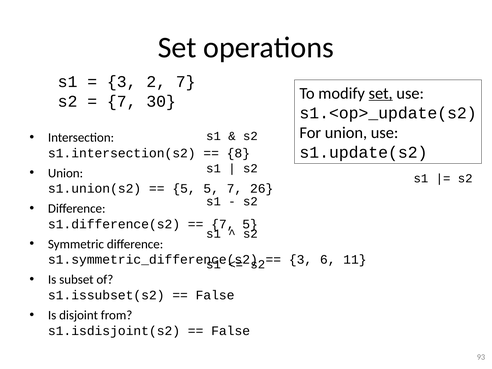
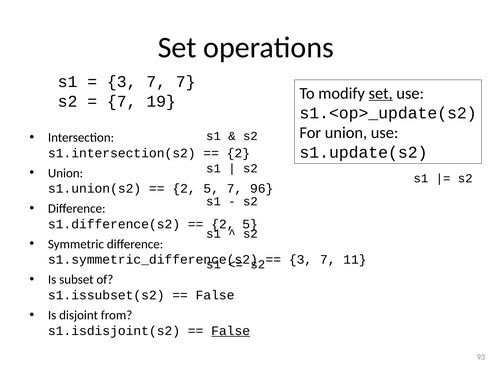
2 at (156, 82): 2 -> 7
30: 30 -> 19
8 at (238, 153): 8 -> 2
5 at (184, 189): 5 -> 2
26: 26 -> 96
7 at (223, 224): 7 -> 2
6 at (328, 260): 6 -> 7
False at (231, 331) underline: none -> present
